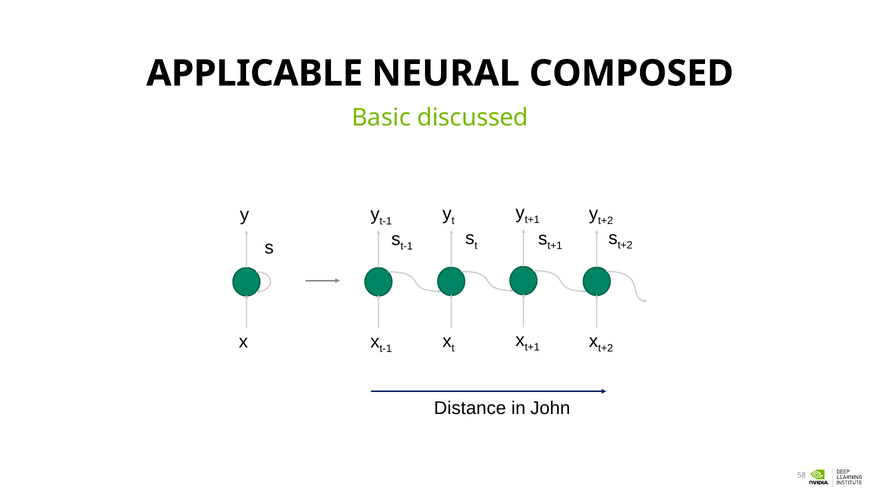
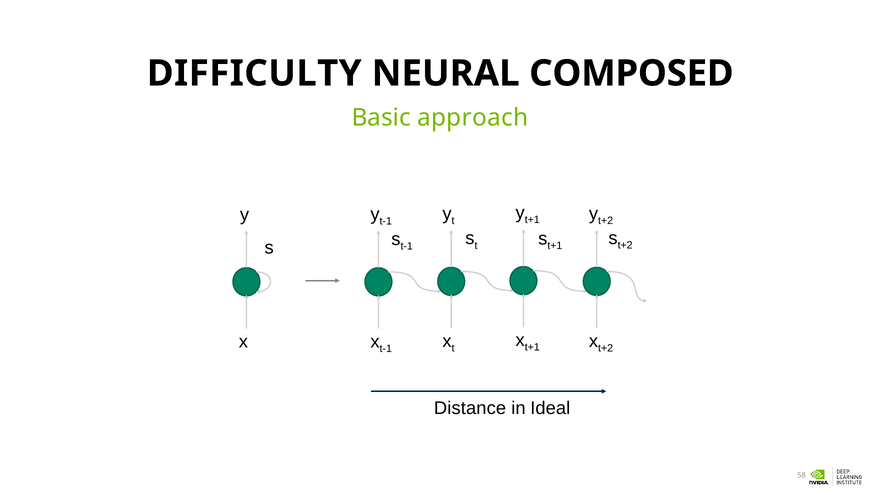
APPLICABLE: APPLICABLE -> DIFFICULTY
discussed: discussed -> approach
John: John -> Ideal
